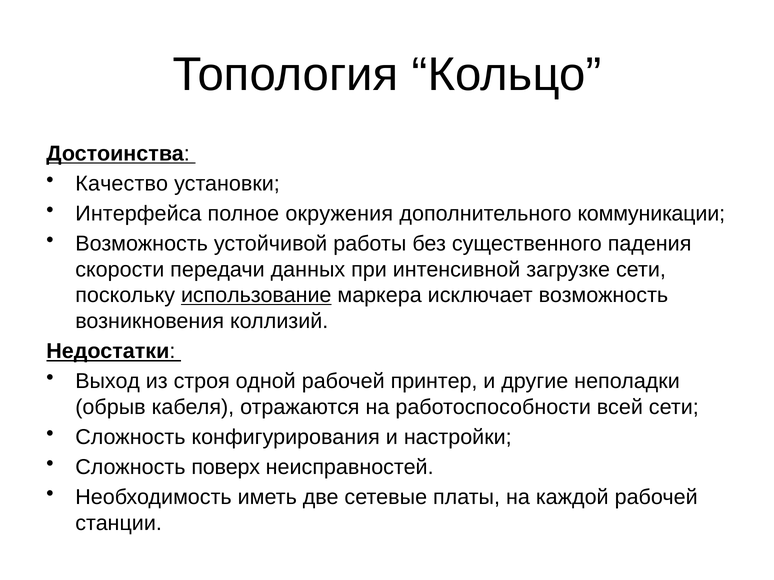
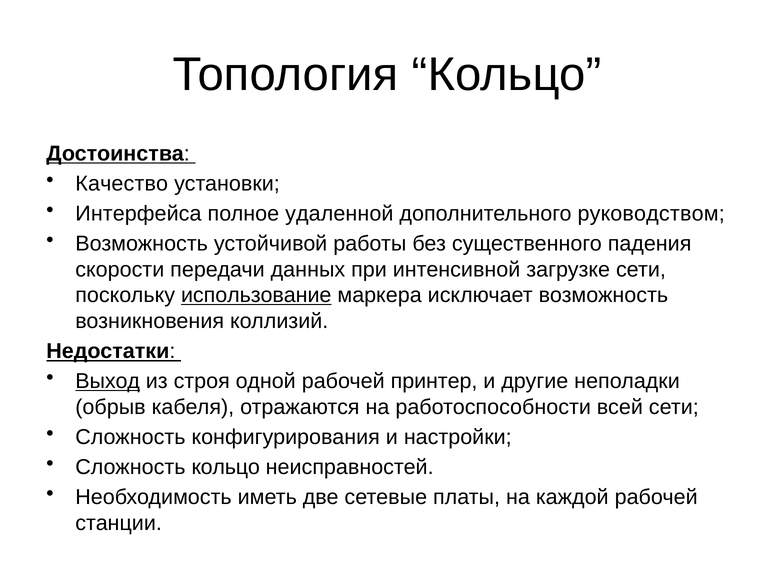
окружения: окружения -> удаленной
коммуникации: коммуникации -> руководством
Выход underline: none -> present
Сложность поверх: поверх -> кольцо
